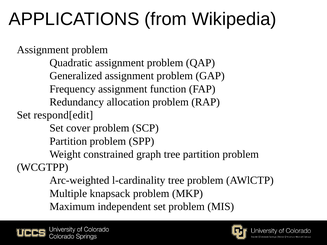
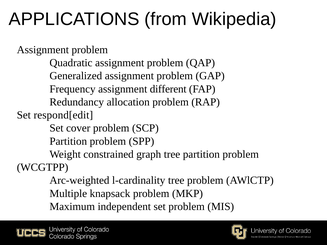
function: function -> different
